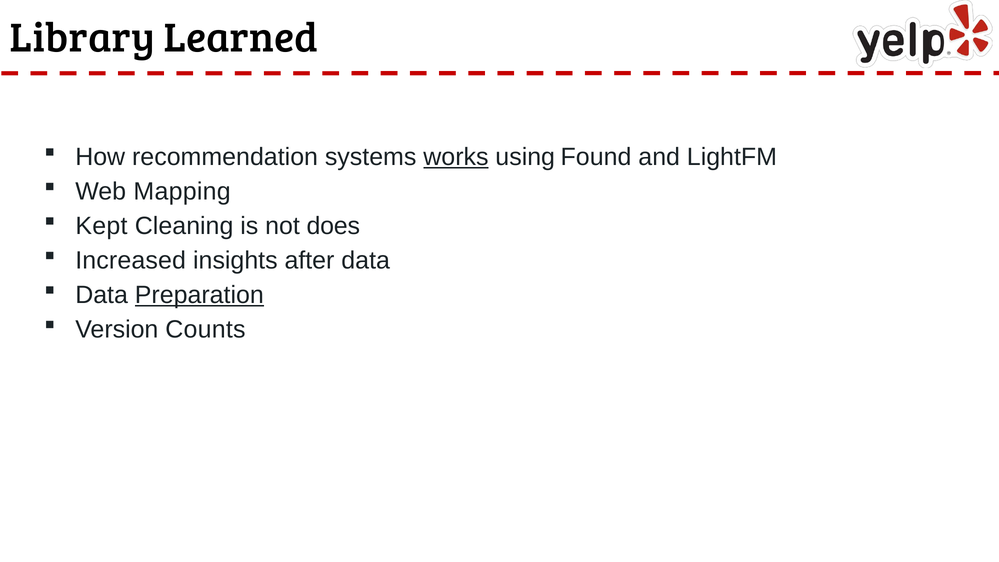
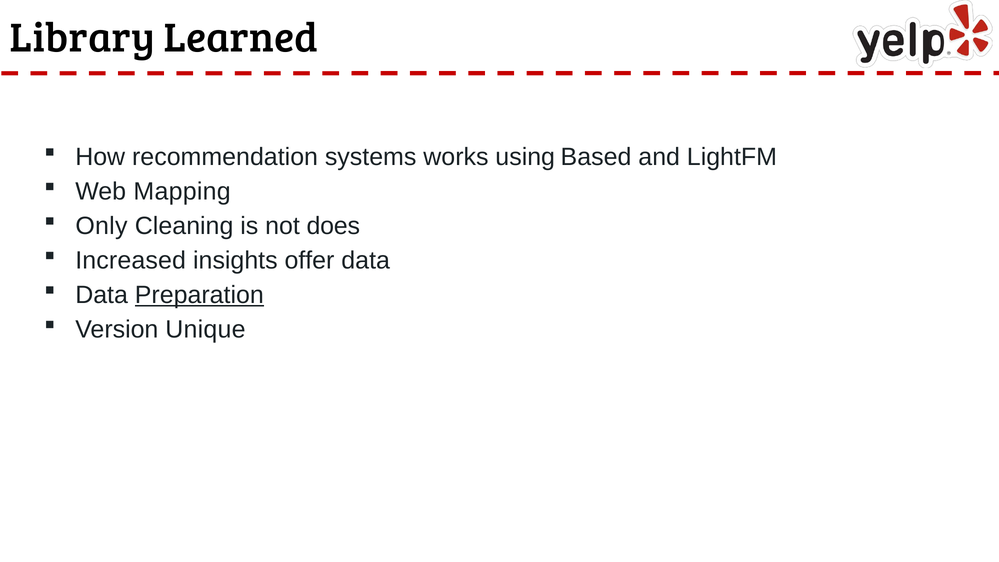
works underline: present -> none
Found: Found -> Based
Kept: Kept -> Only
after: after -> offer
Counts: Counts -> Unique
